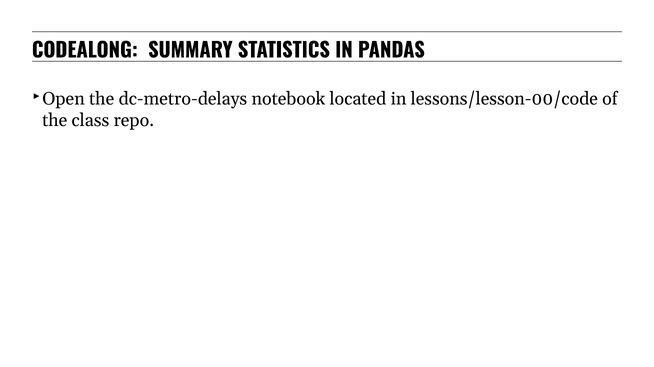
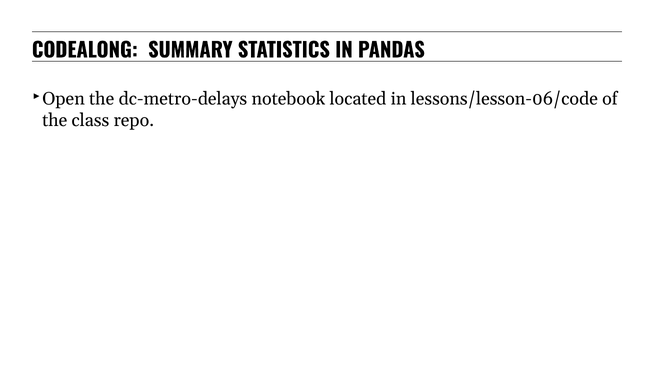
lessons/lesson-00/code: lessons/lesson-00/code -> lessons/lesson-06/code
